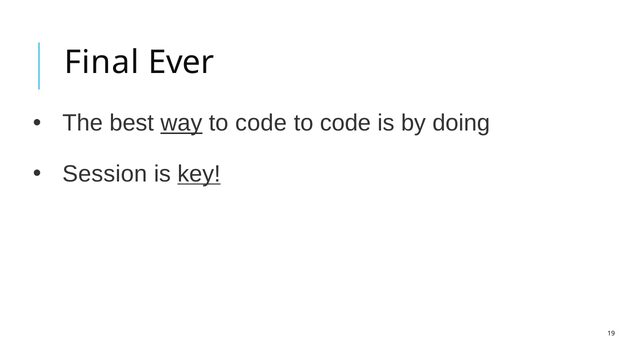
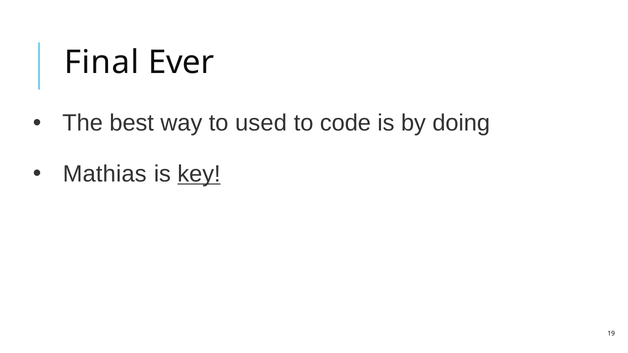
way underline: present -> none
code at (261, 123): code -> used
Session: Session -> Mathias
